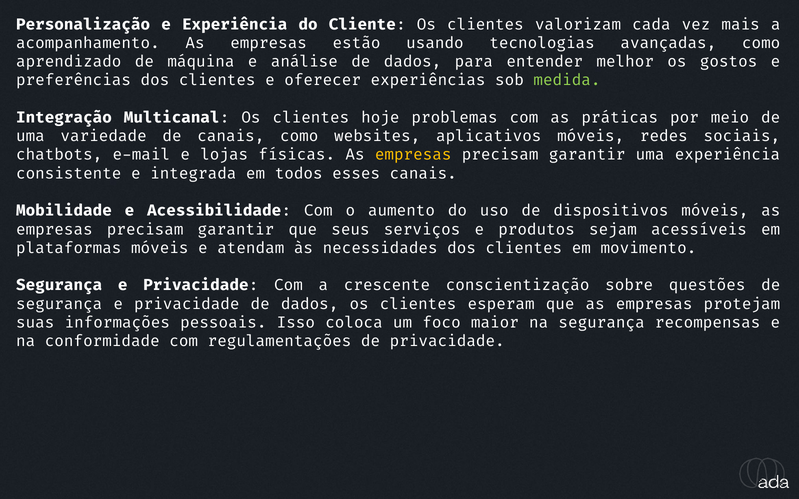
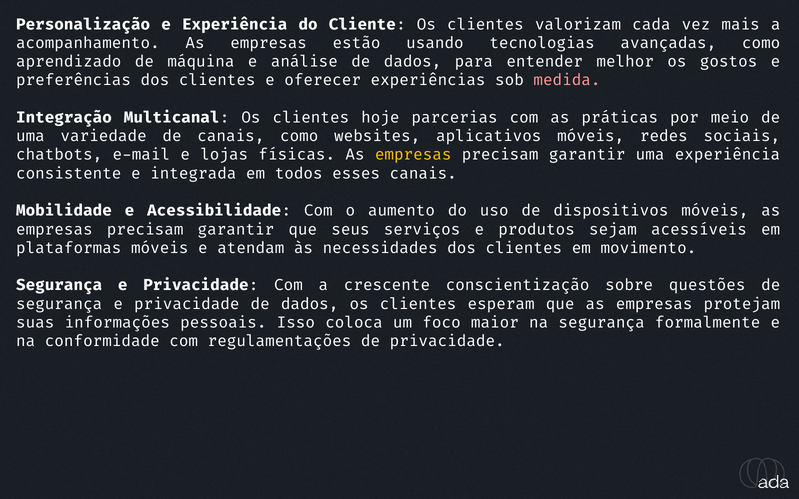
medida colour: light green -> pink
problemas: problemas -> parcerias
recompensas: recompensas -> formalmente
